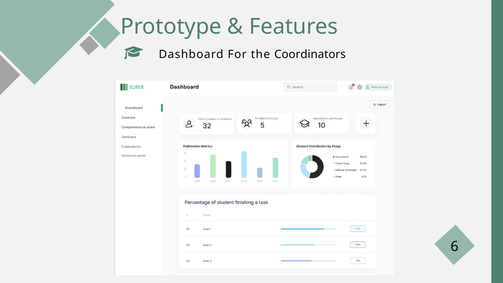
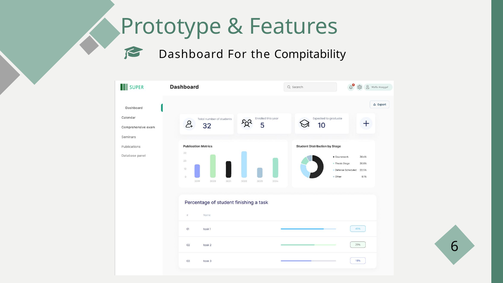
Coordinators: Coordinators -> Compitability
